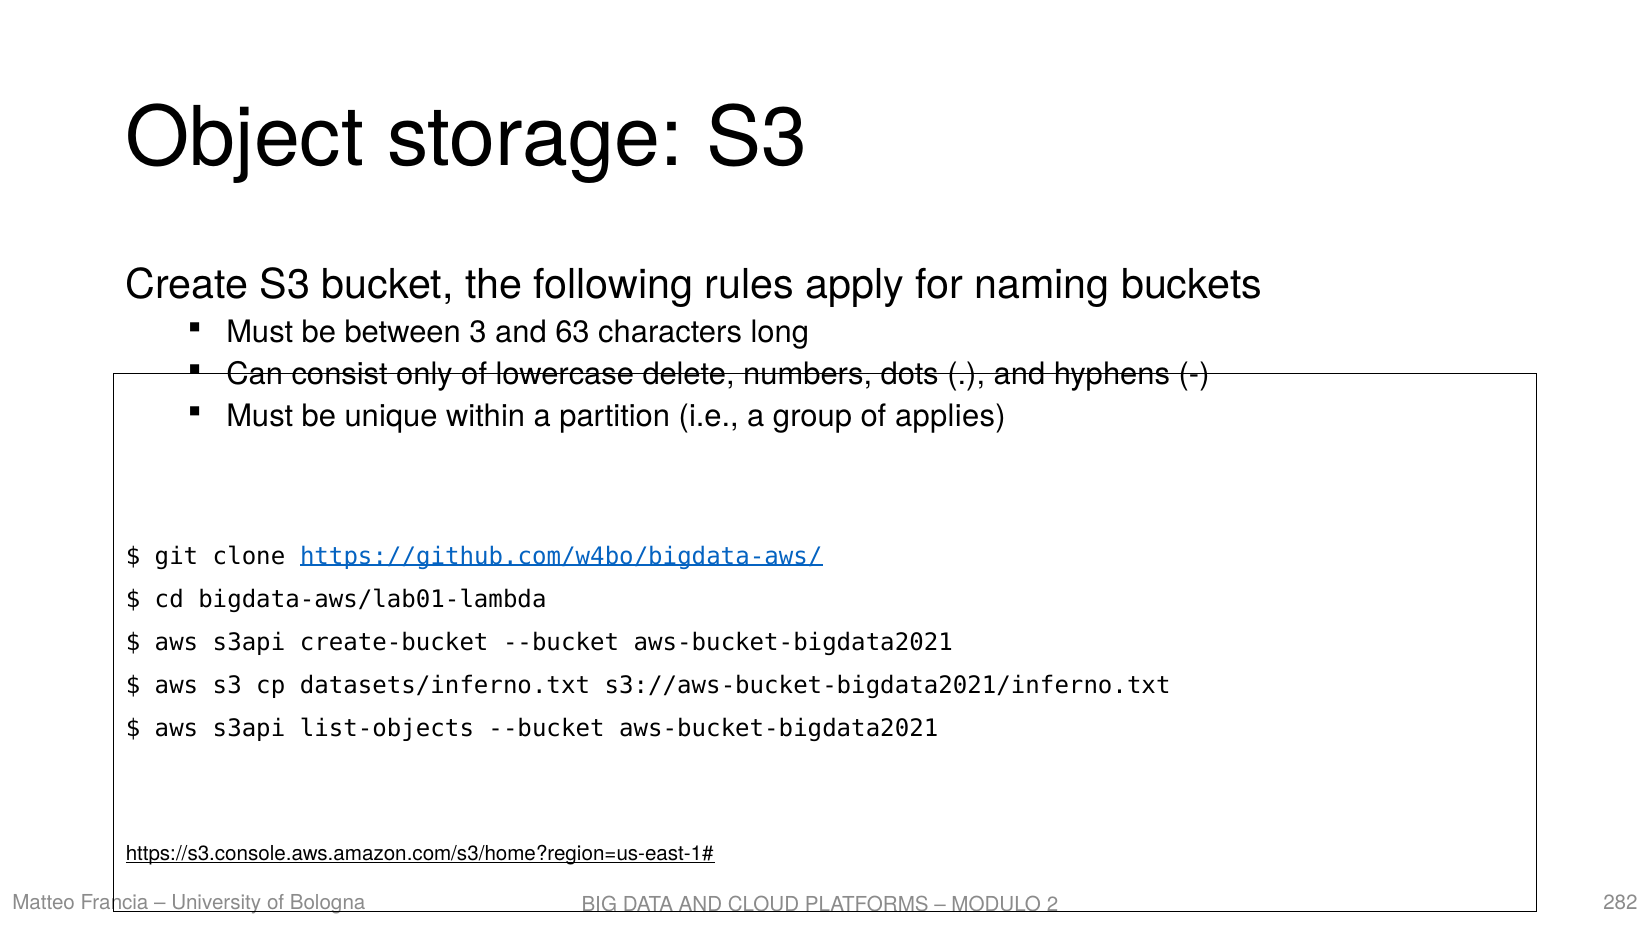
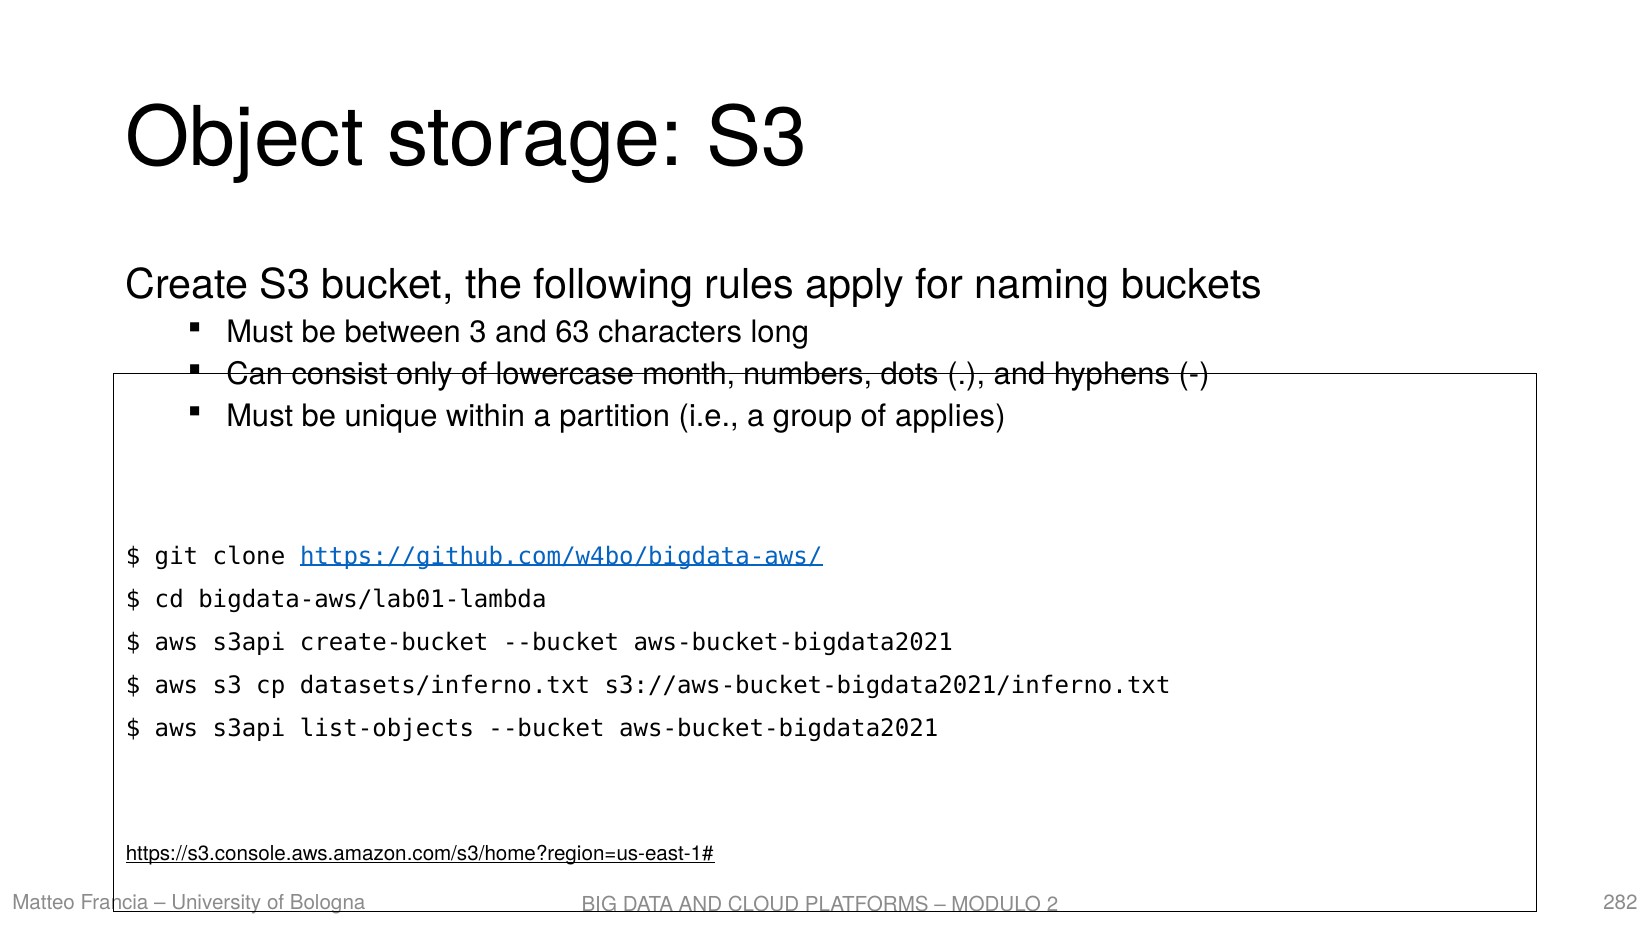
delete: delete -> month
